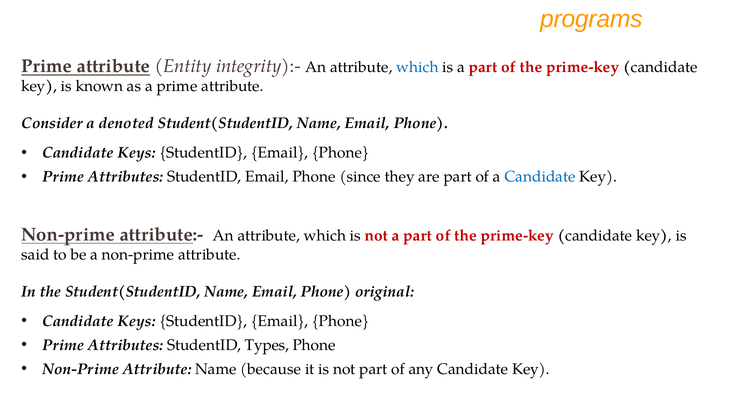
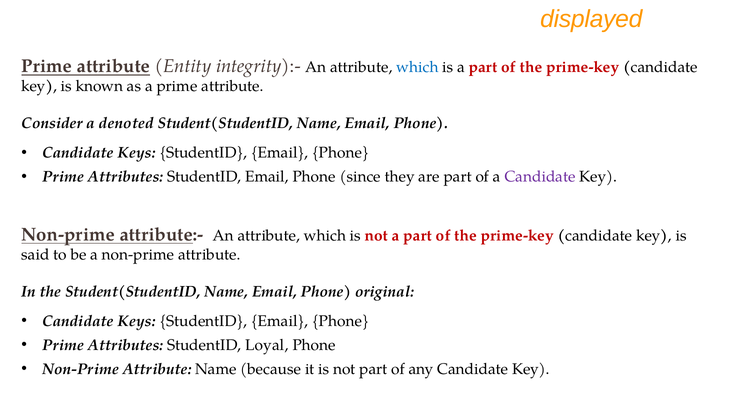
programs: programs -> displayed
Candidate at (540, 177) colour: blue -> purple
Types: Types -> Loyal
